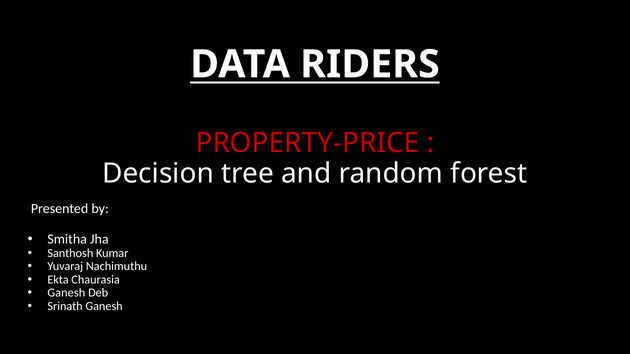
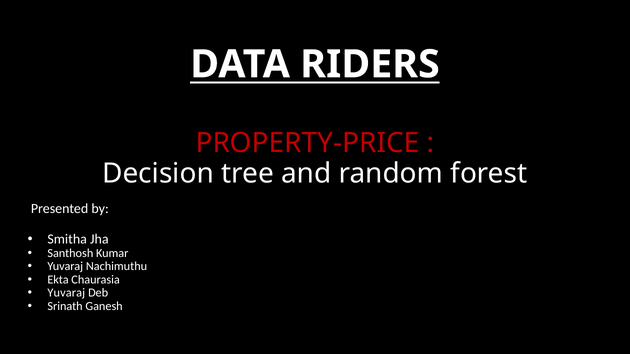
Ganesh at (66, 293): Ganesh -> Yuvaraj
